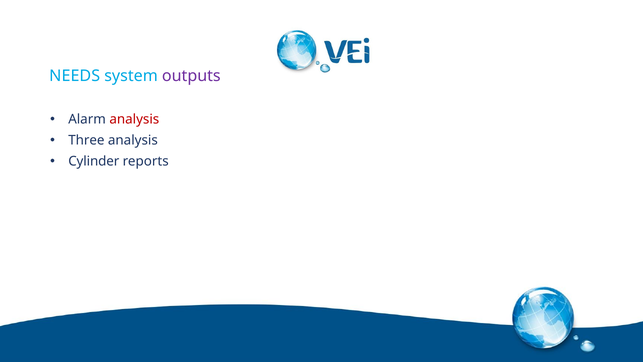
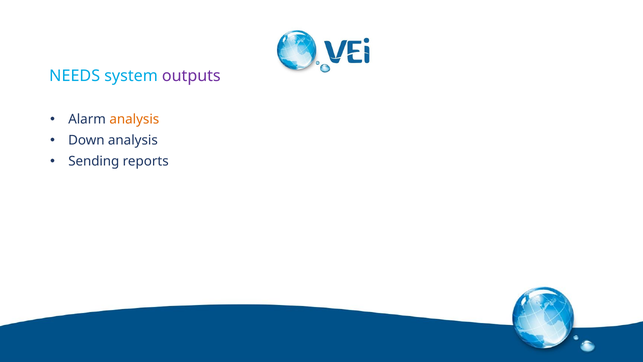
analysis at (134, 119) colour: red -> orange
Three: Three -> Down
Cylinder: Cylinder -> Sending
